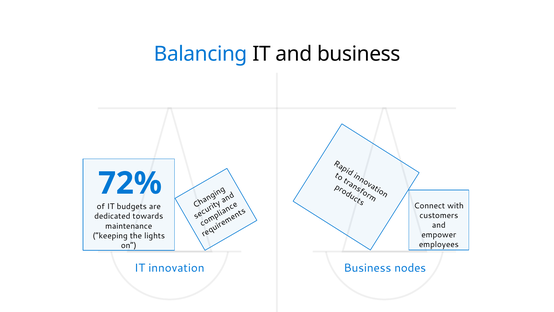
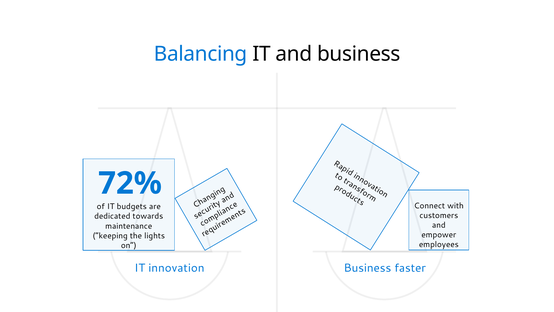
nodes: nodes -> faster
